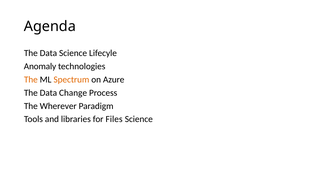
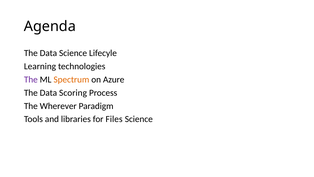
Anomaly: Anomaly -> Learning
The at (31, 79) colour: orange -> purple
Change: Change -> Scoring
